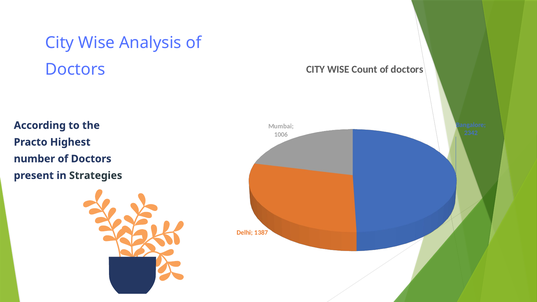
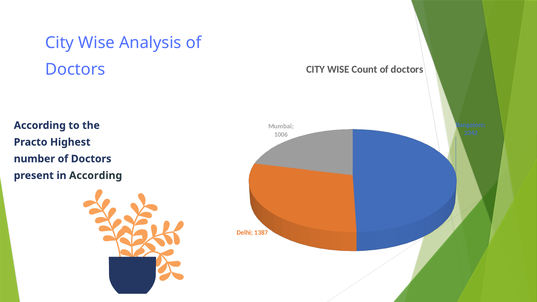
in Strategies: Strategies -> According
